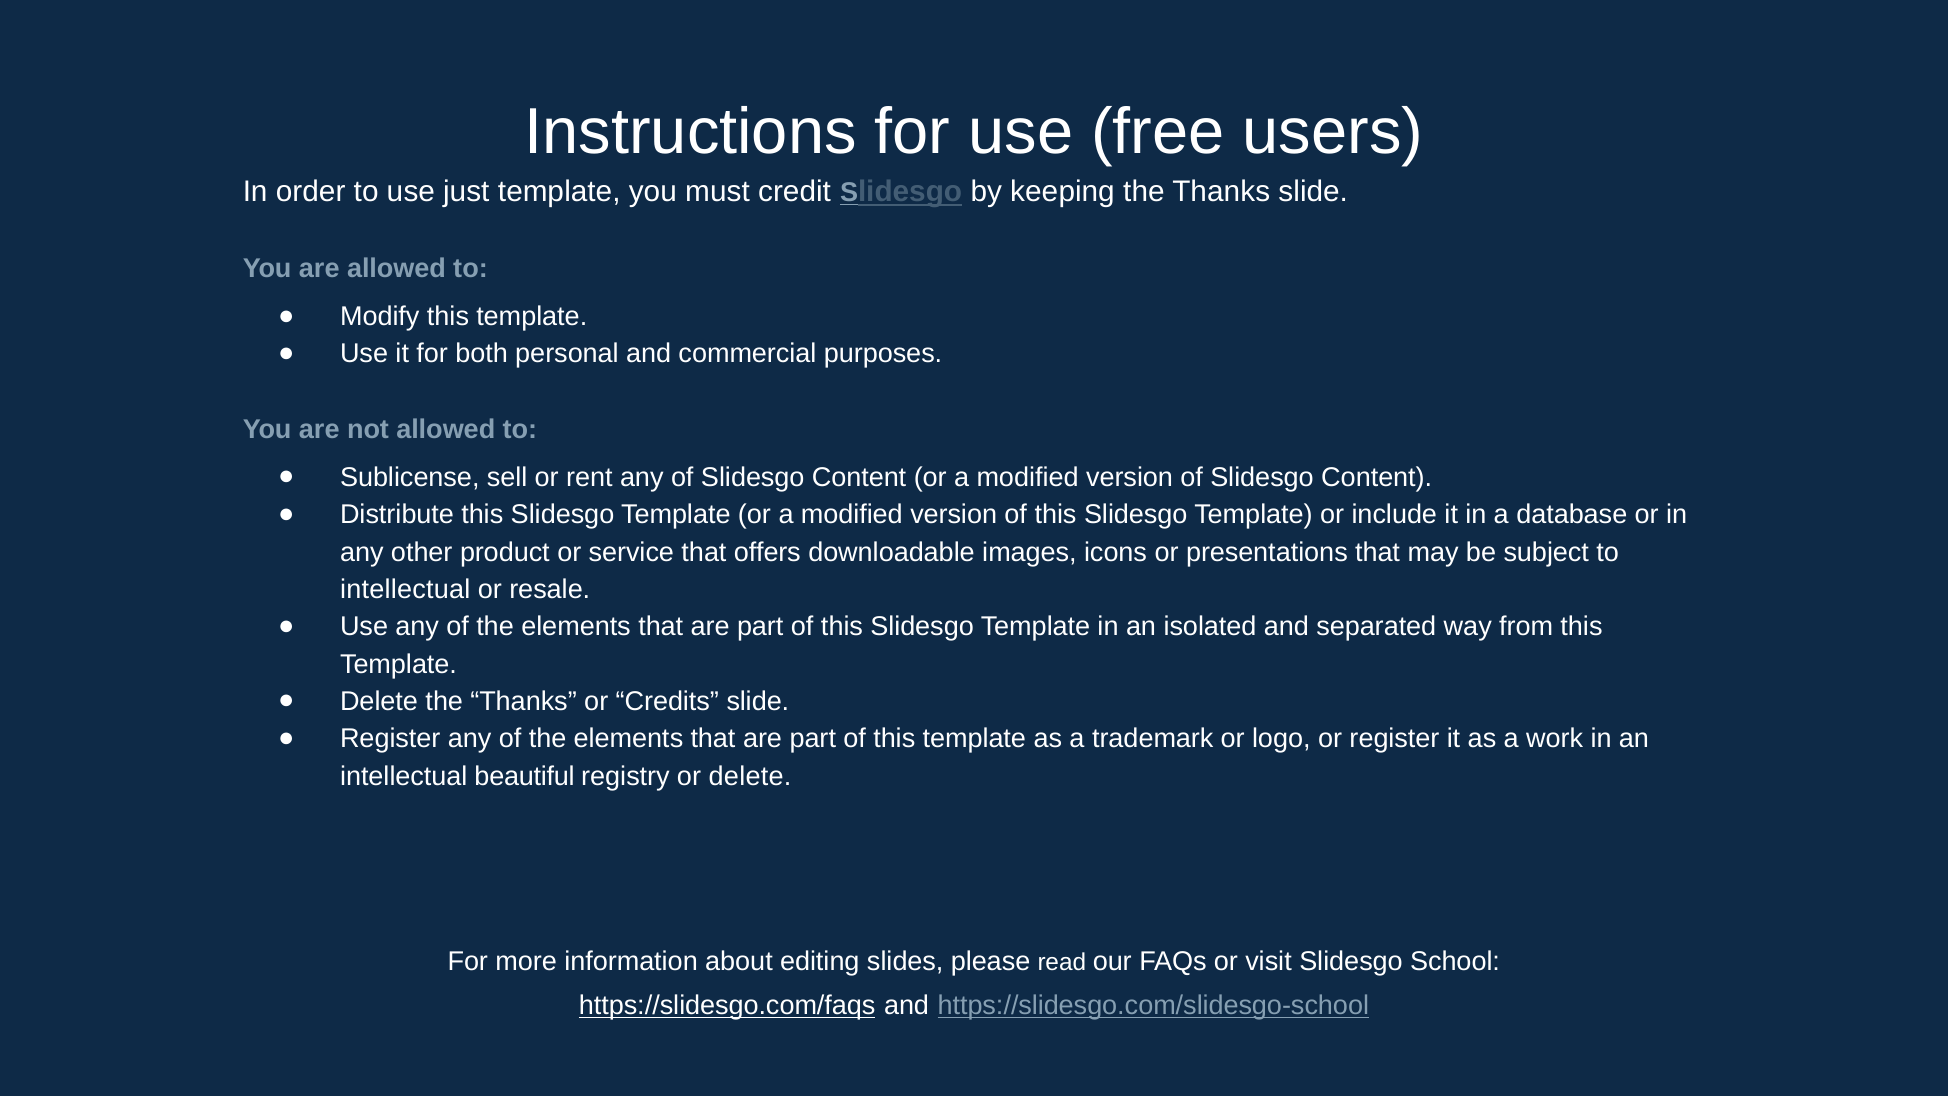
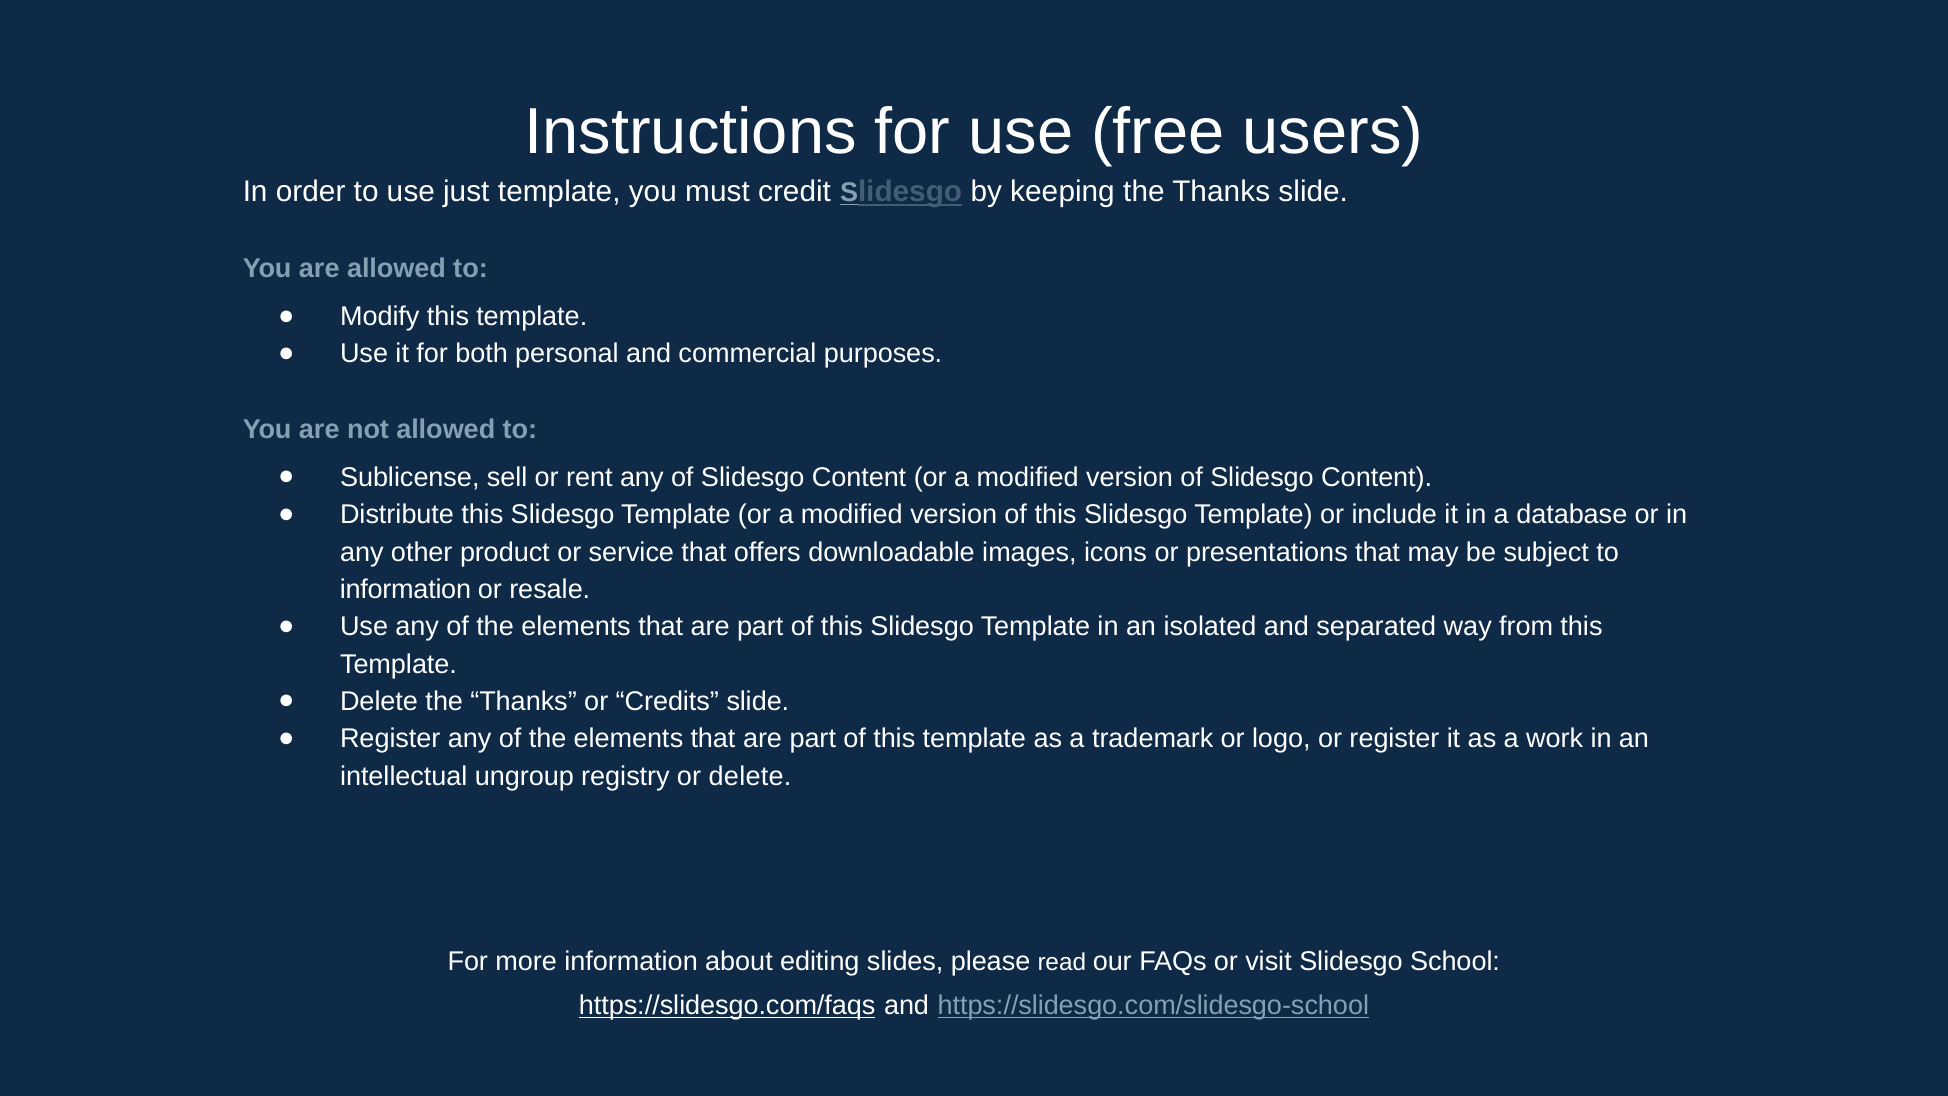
intellectual at (405, 589): intellectual -> information
beautiful: beautiful -> ungroup
